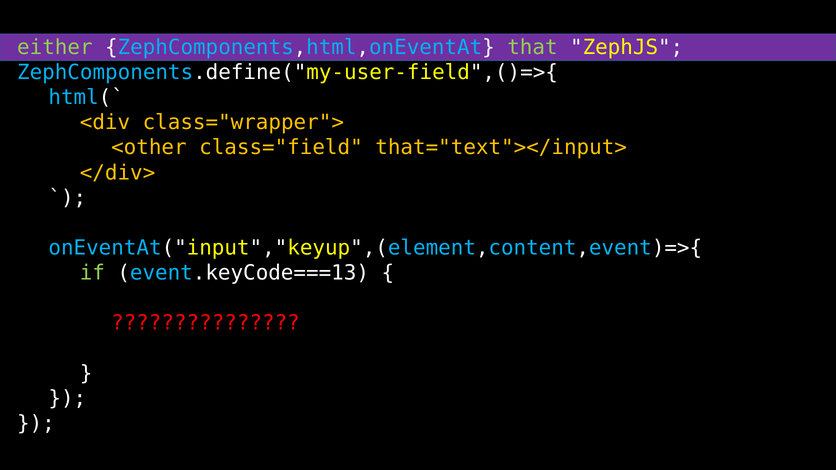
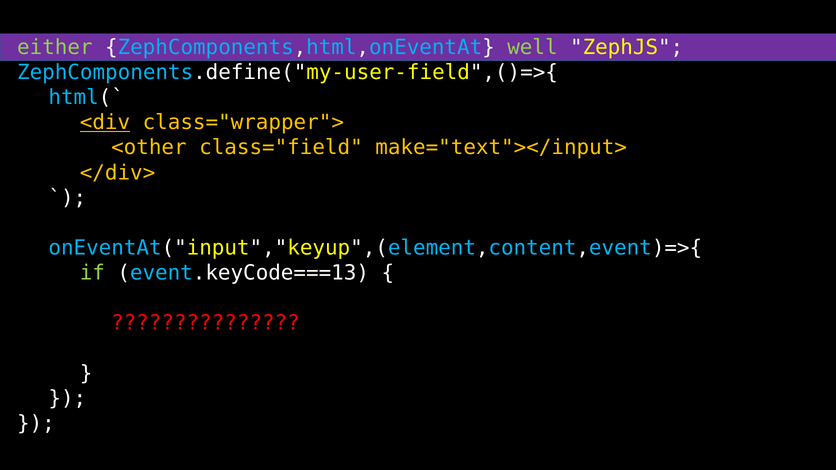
that: that -> well
<div underline: none -> present
that="text"></input>: that="text"></input> -> make="text"></input>
